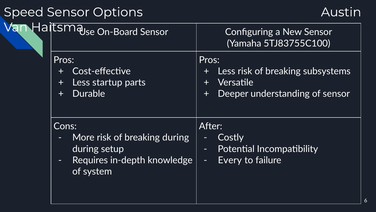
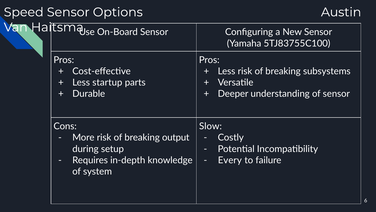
After: After -> Slow
breaking during: during -> output
